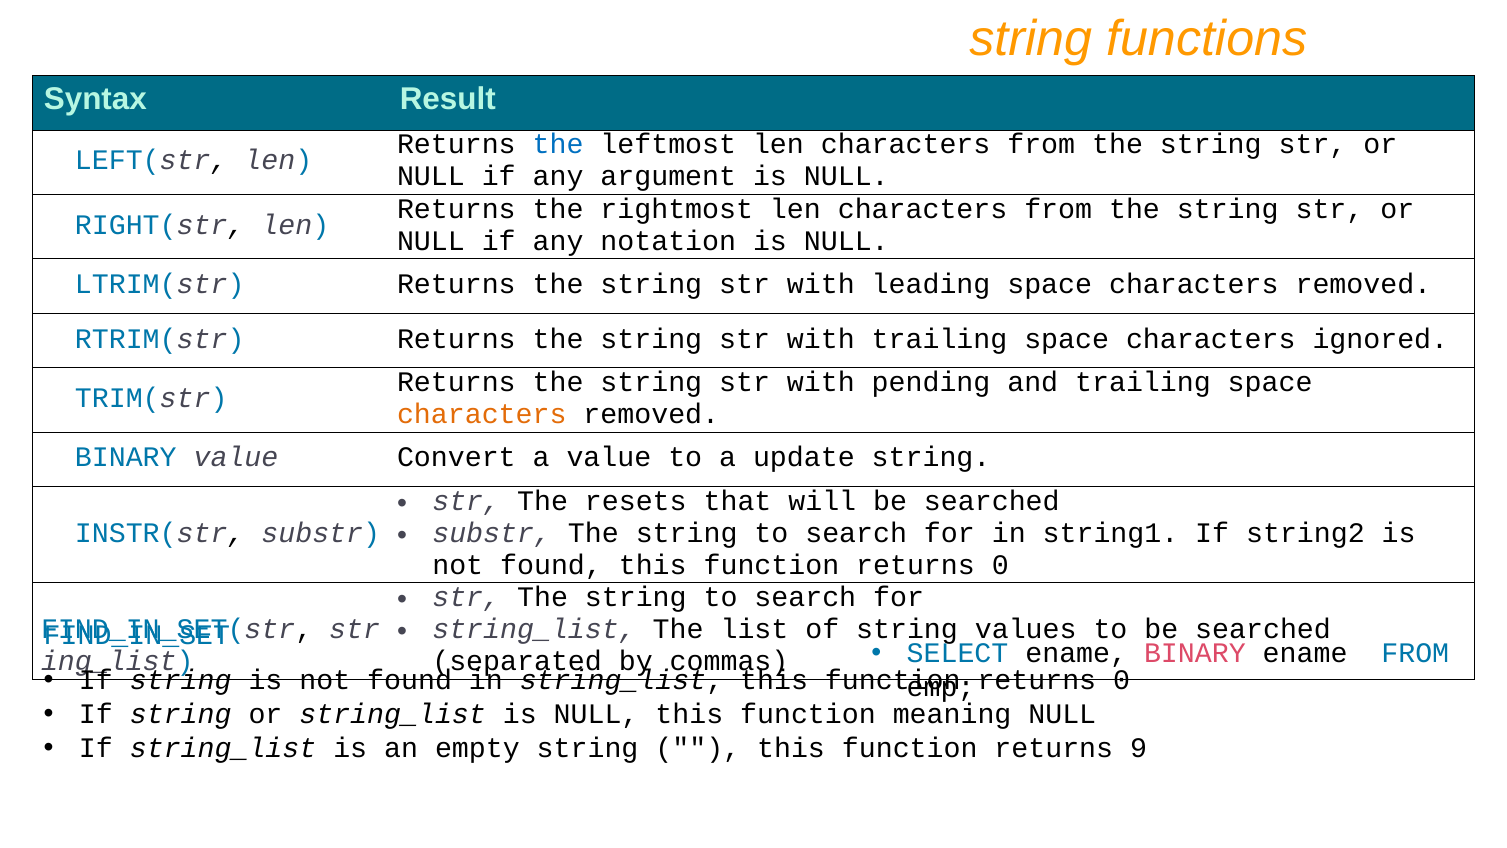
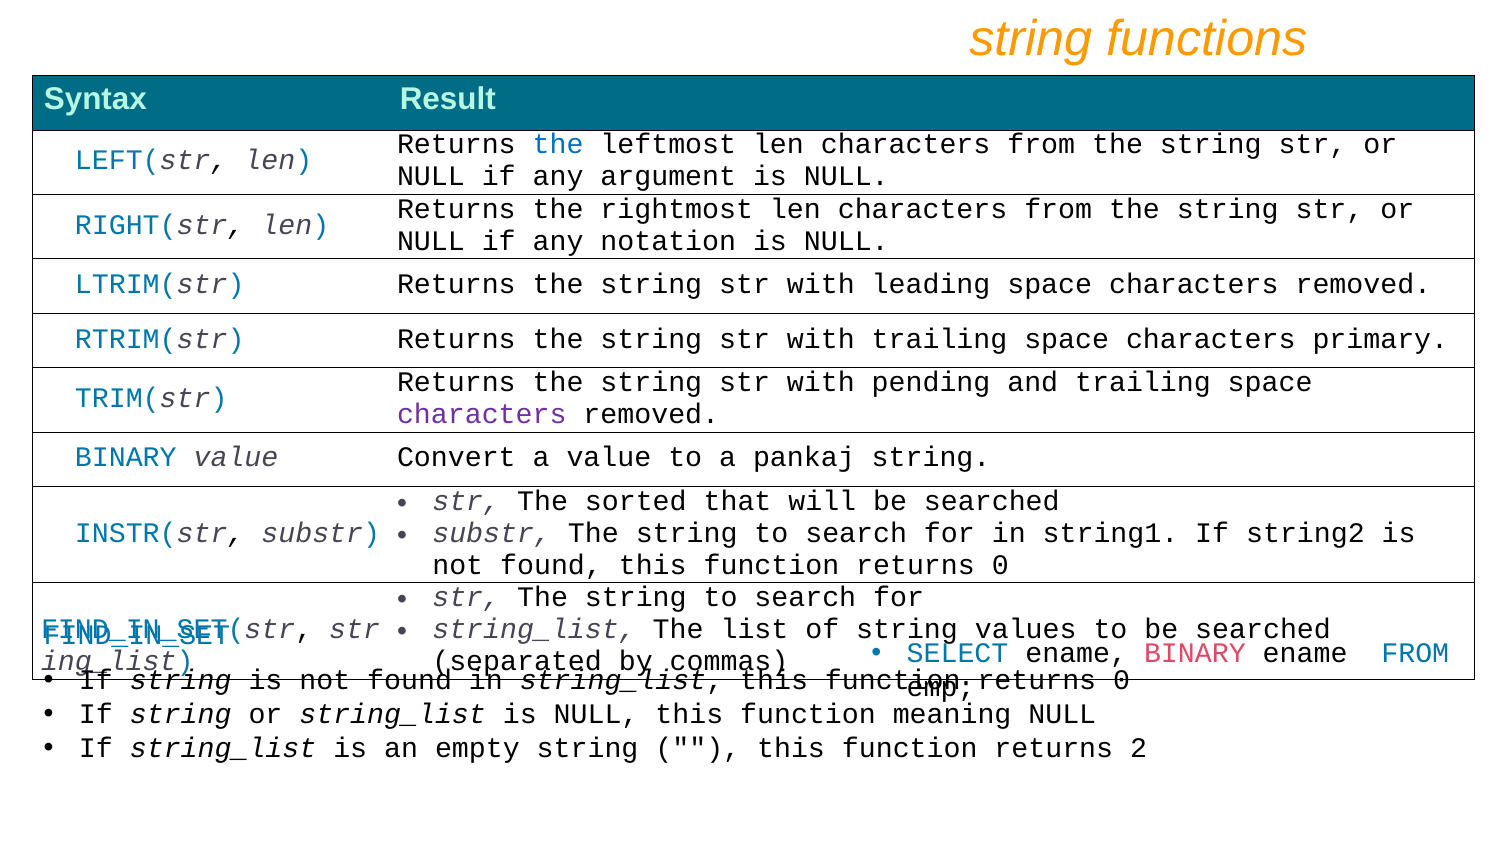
ignored: ignored -> primary
characters at (482, 414) colour: orange -> purple
update: update -> pankaj
resets: resets -> sorted
9: 9 -> 2
